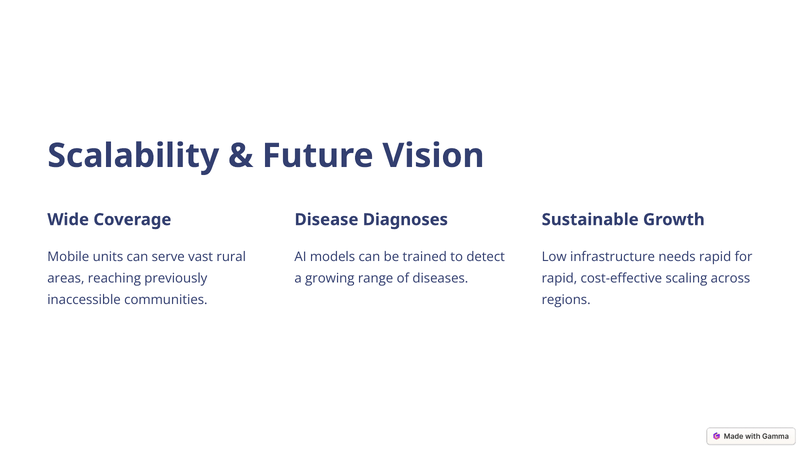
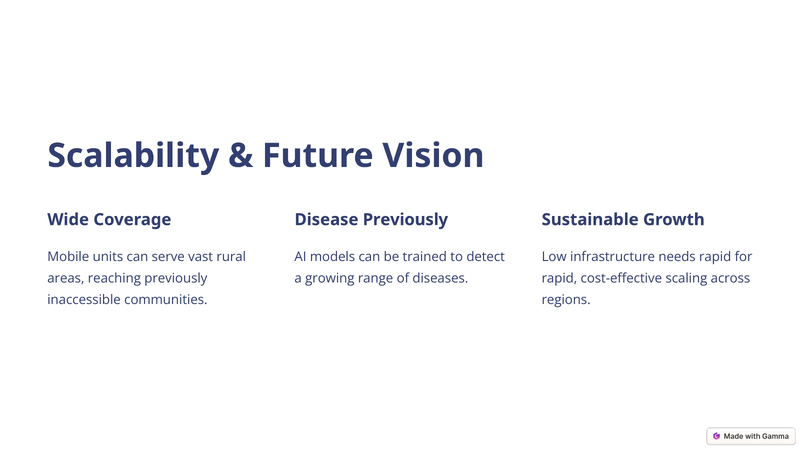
Disease Diagnoses: Diagnoses -> Previously
